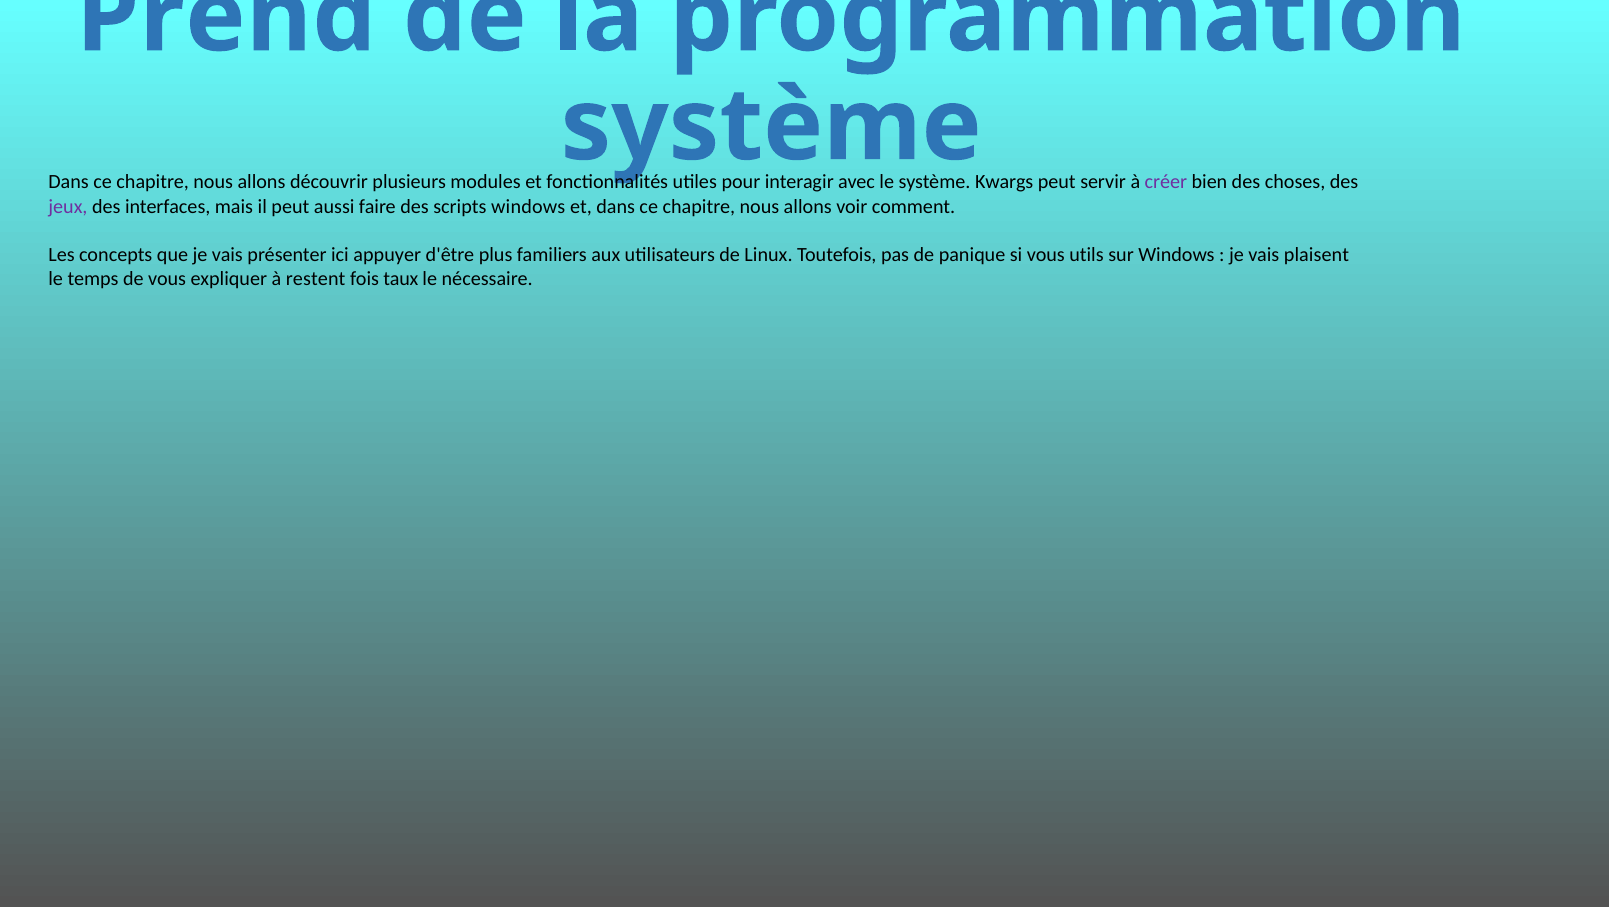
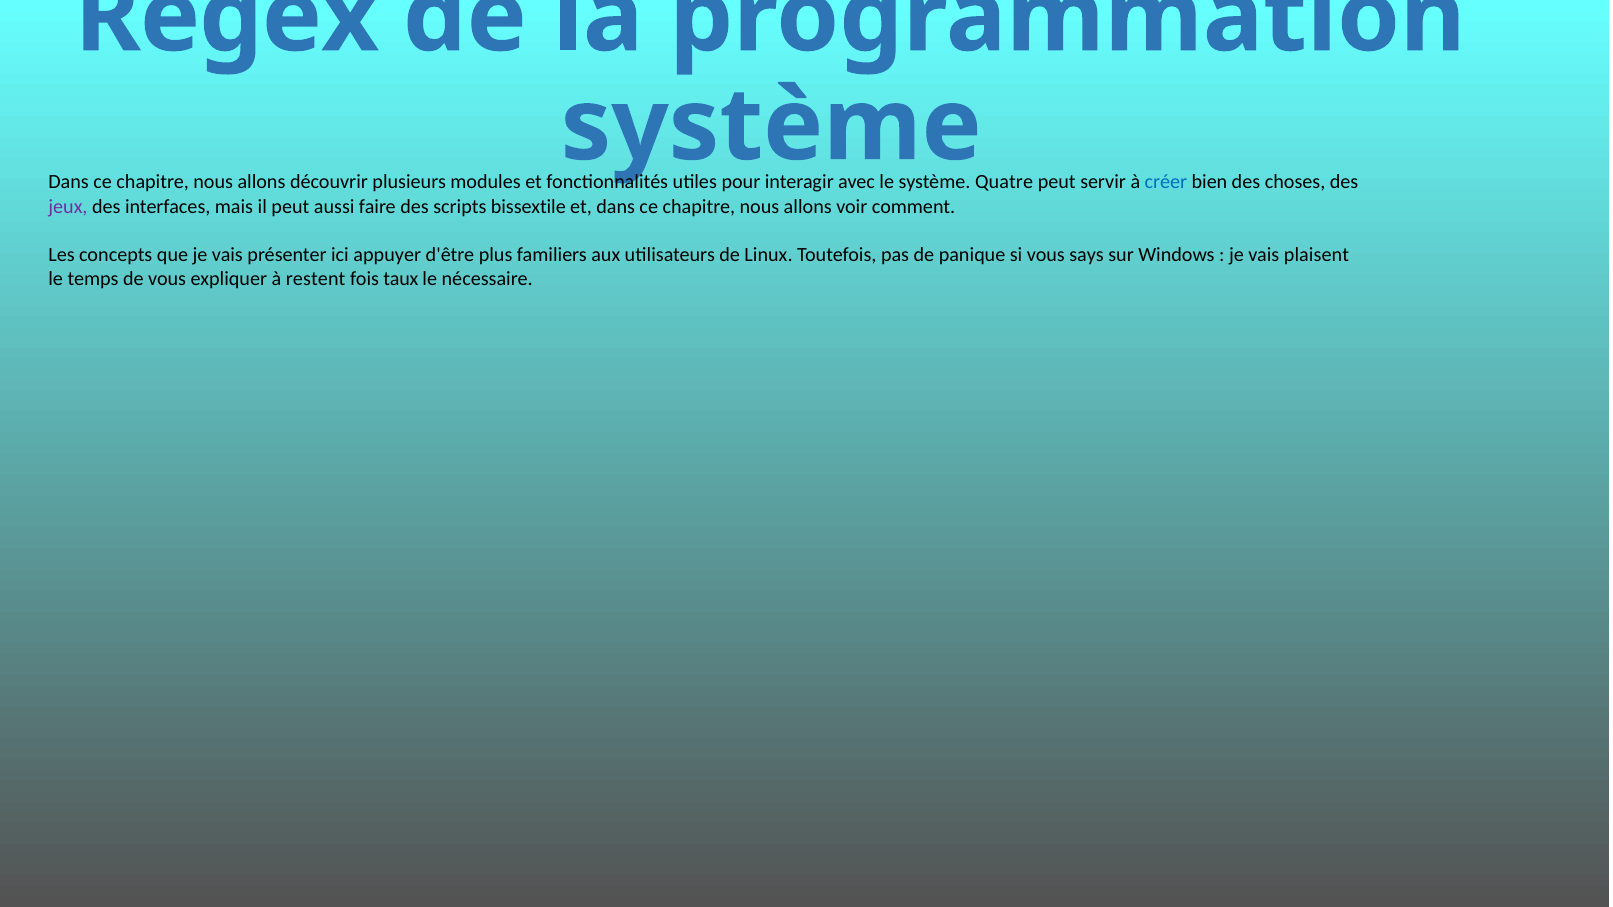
Prend: Prend -> Regex
Kwargs: Kwargs -> Quatre
créer colour: purple -> blue
scripts windows: windows -> bissextile
utils: utils -> says
